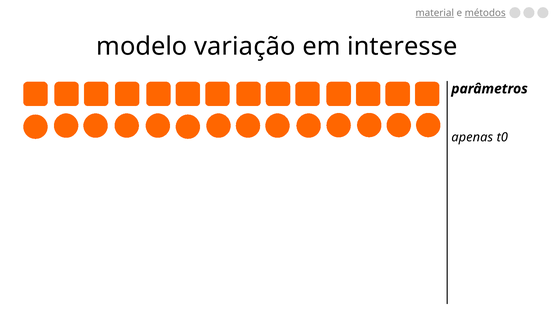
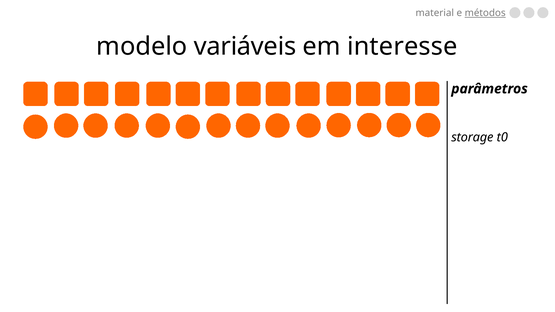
material underline: present -> none
variação: variação -> variáveis
apenas: apenas -> storage
